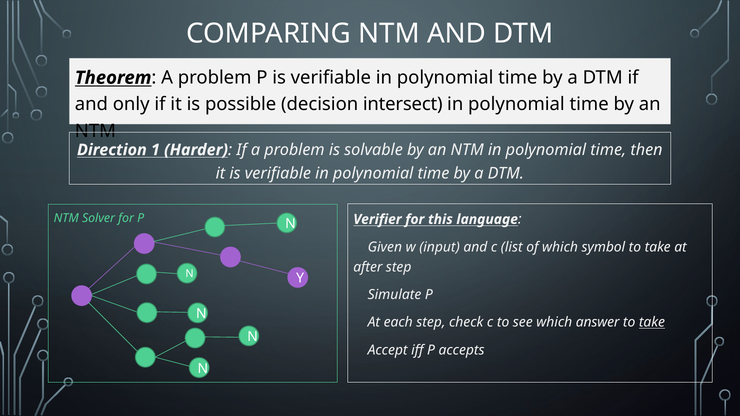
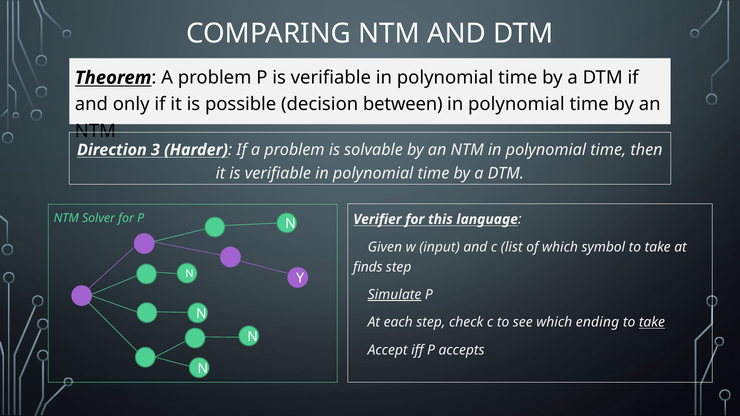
intersect: intersect -> between
1: 1 -> 3
after: after -> finds
Simulate underline: none -> present
answer: answer -> ending
